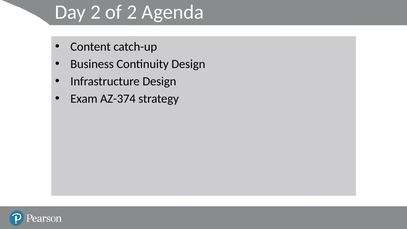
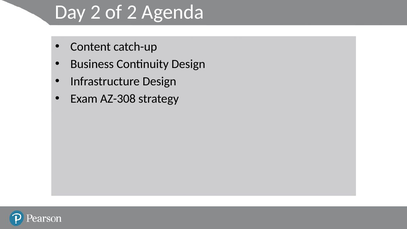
AZ-374: AZ-374 -> AZ-308
